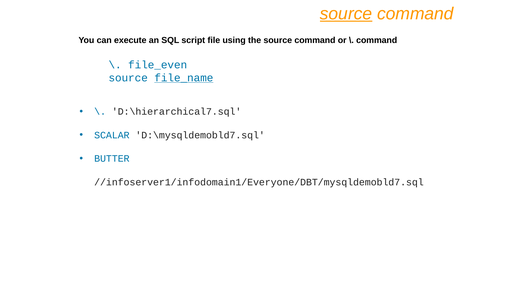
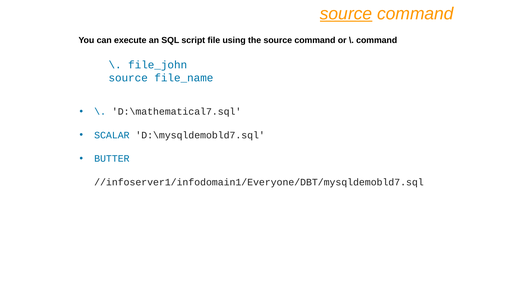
file_even: file_even -> file_john
file_name underline: present -> none
D:\hierarchical7.sql: D:\hierarchical7.sql -> D:\mathematical7.sql
